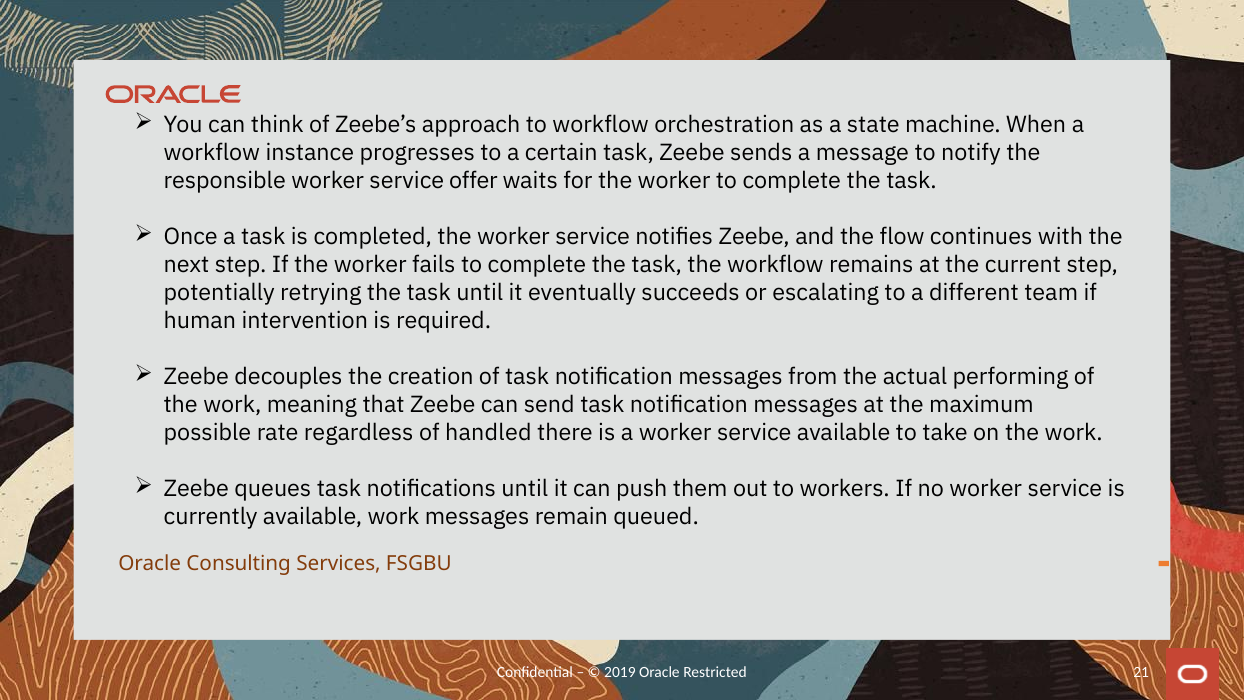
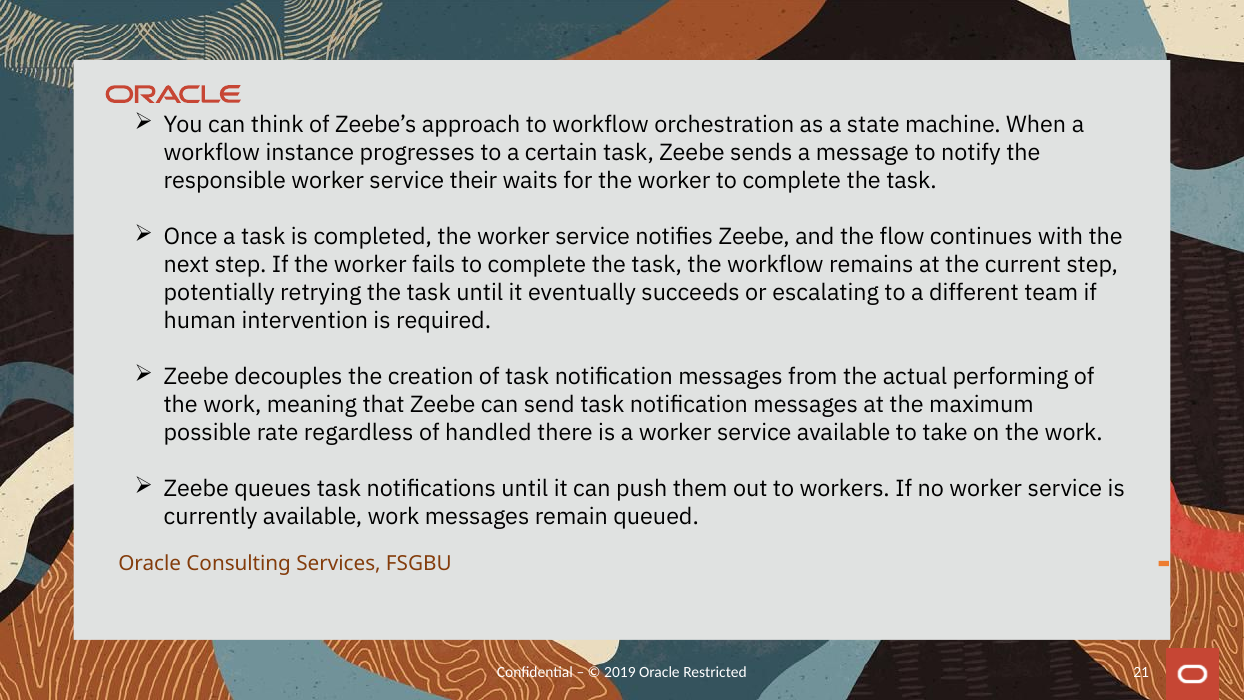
offer: offer -> their
